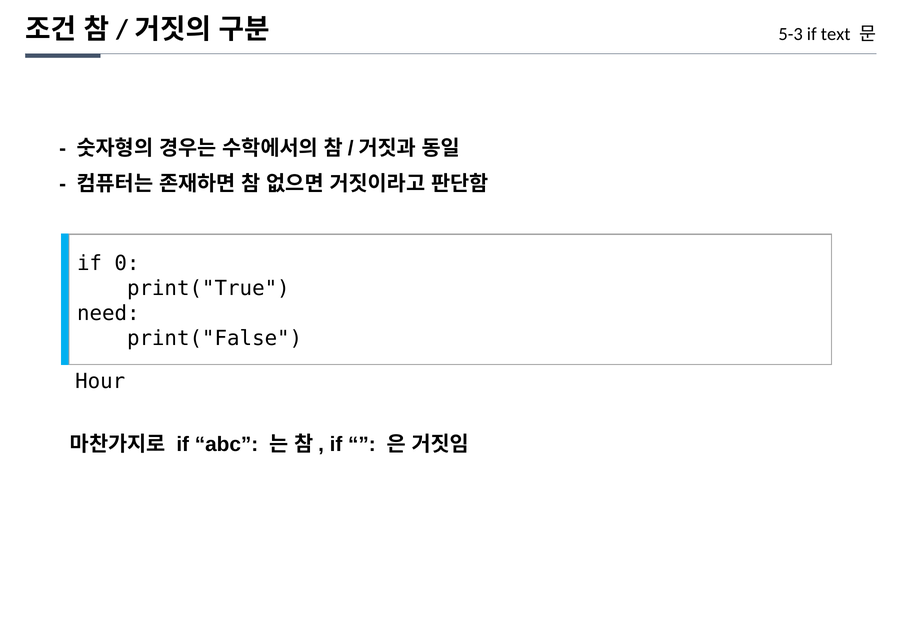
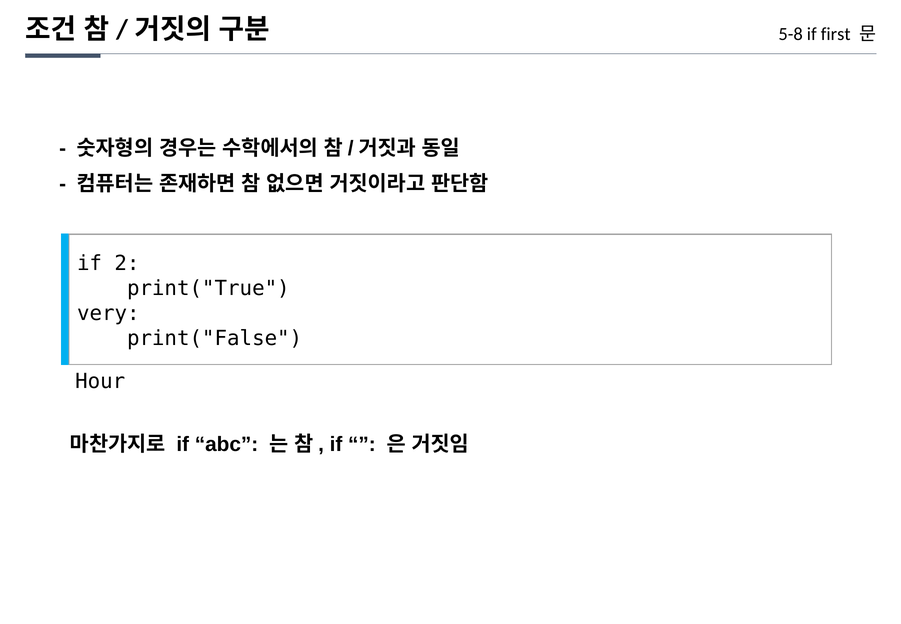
5-3: 5-3 -> 5-8
text: text -> first
0: 0 -> 2
need: need -> very
